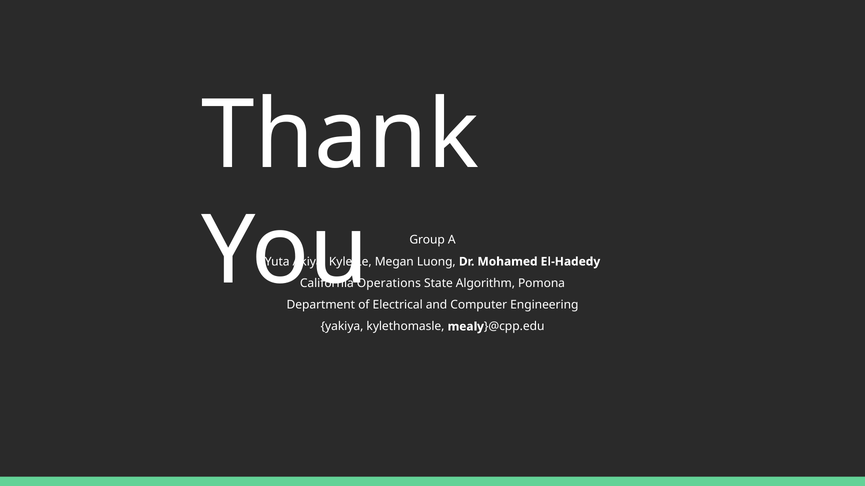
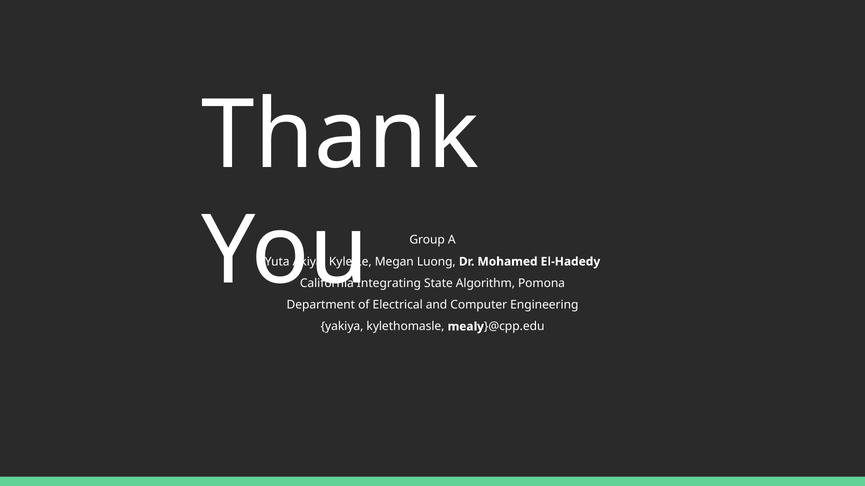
Operations: Operations -> Integrating
